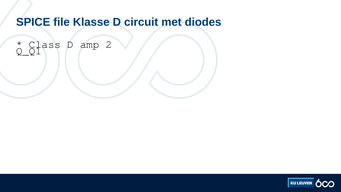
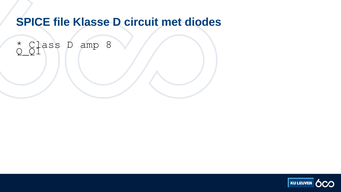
2: 2 -> 8
